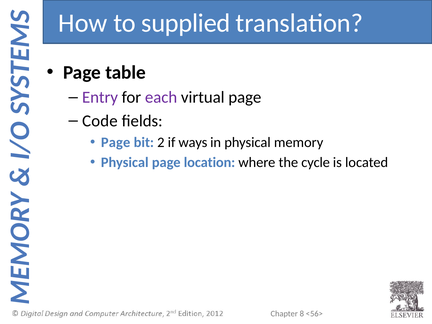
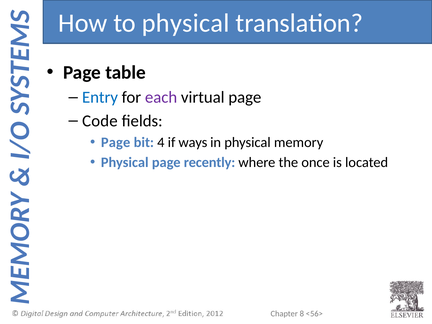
to supplied: supplied -> physical
Entry colour: purple -> blue
2: 2 -> 4
location: location -> recently
cycle: cycle -> once
